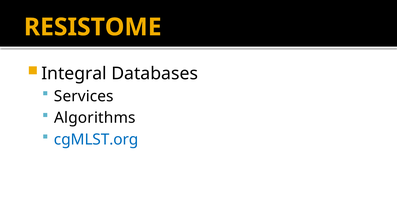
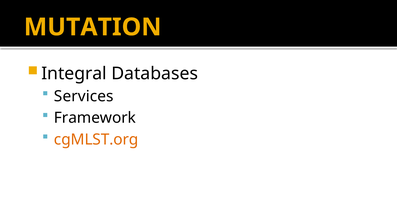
RESISTOME: RESISTOME -> MUTATION
Algorithms: Algorithms -> Framework
cgMLST.org colour: blue -> orange
